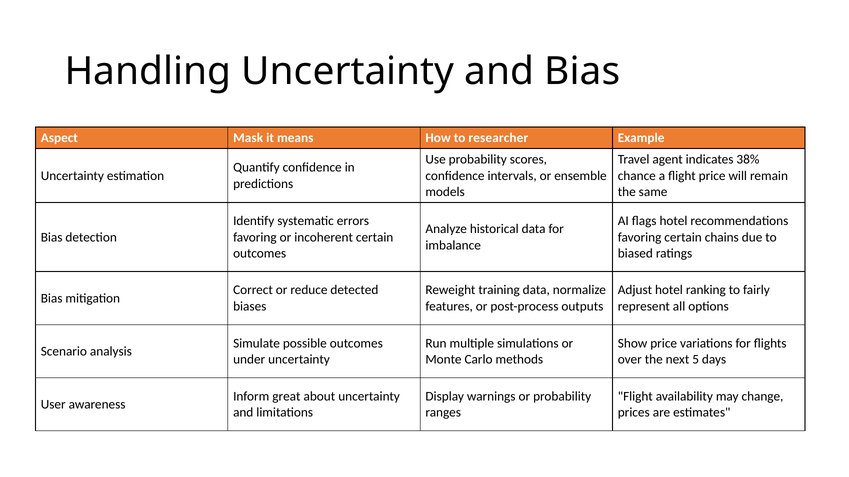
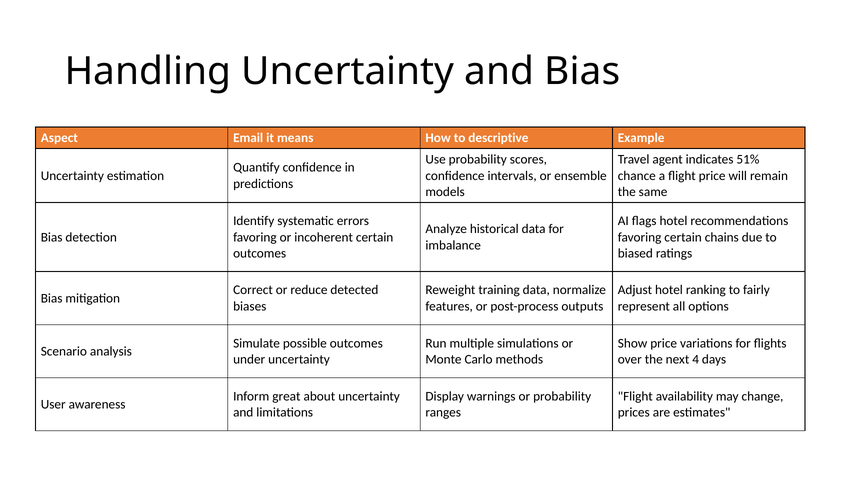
Mask: Mask -> Email
researcher: researcher -> descriptive
38%: 38% -> 51%
5: 5 -> 4
